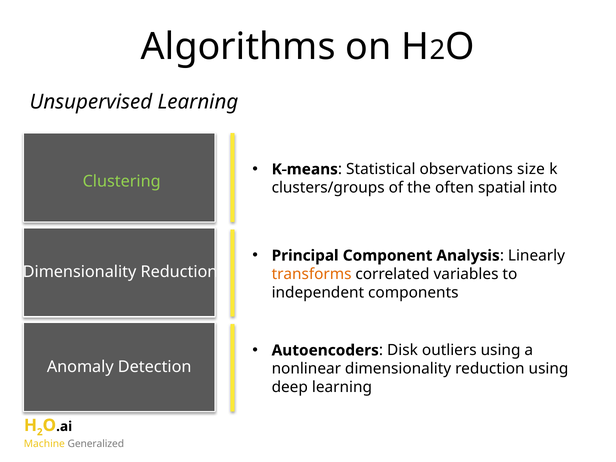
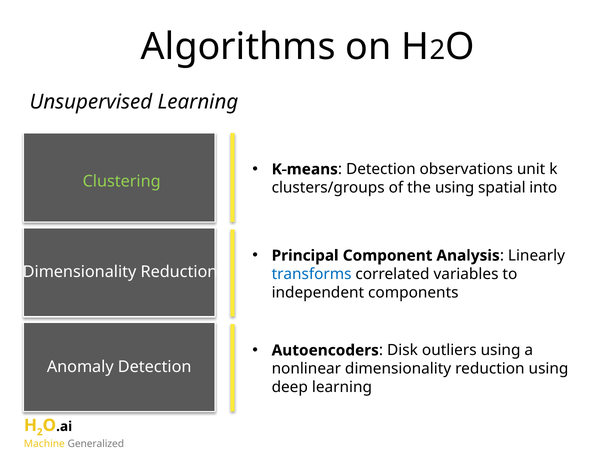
Statistical at (381, 169): Statistical -> Detection
size: size -> unit
the often: often -> using
transforms colour: orange -> blue
